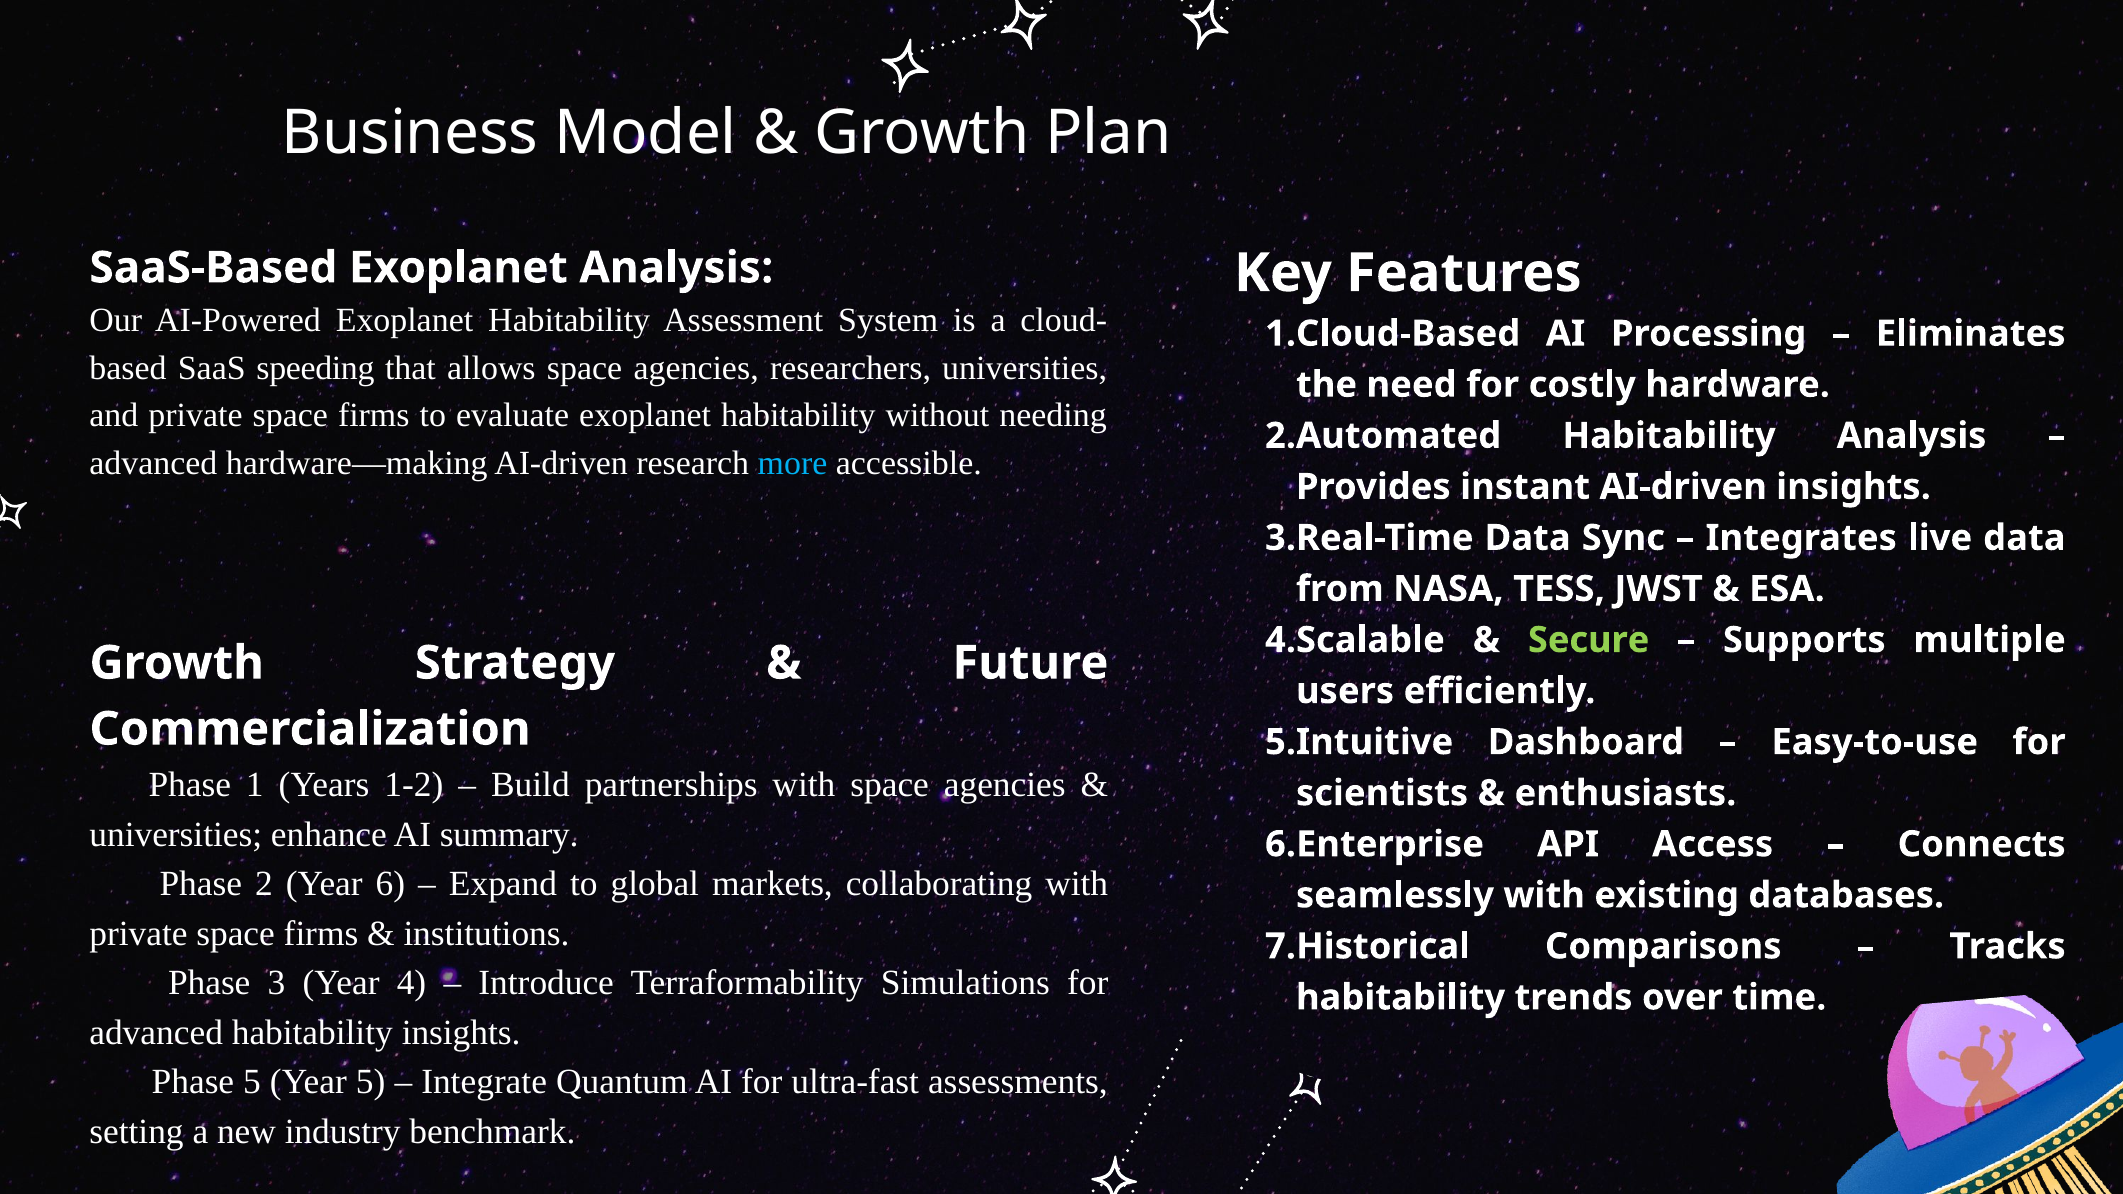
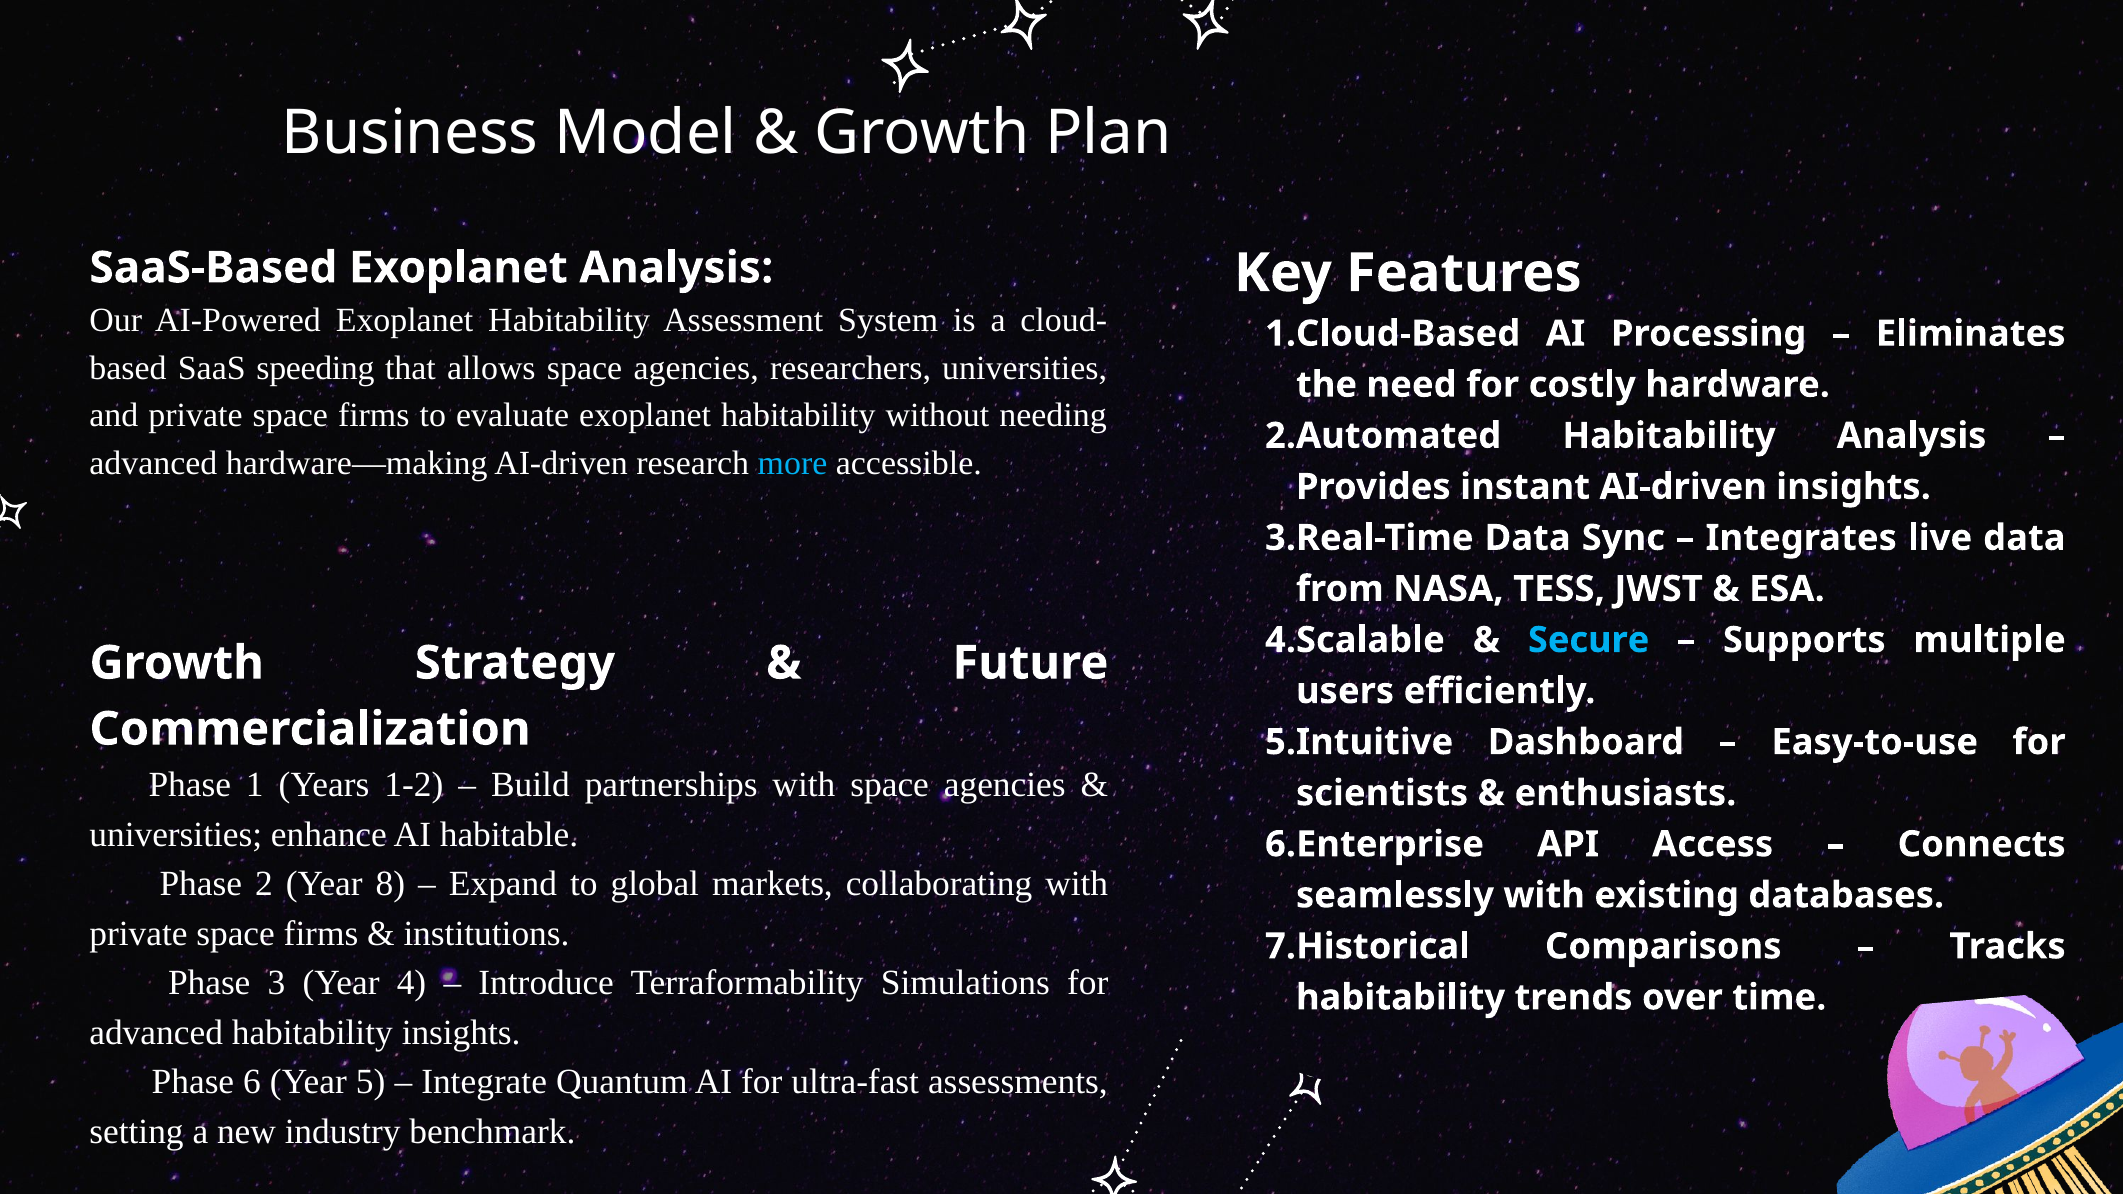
Secure colour: light green -> light blue
summary: summary -> habitable
6: 6 -> 8
Phase 5: 5 -> 6
